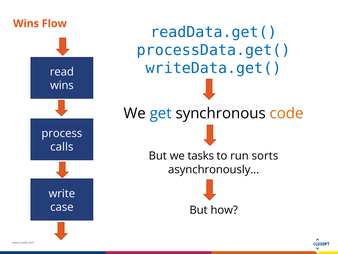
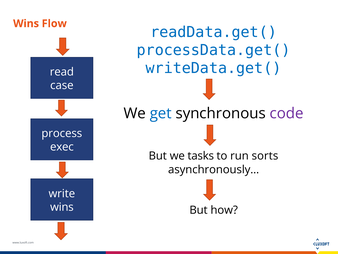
wins at (62, 85): wins -> case
code colour: orange -> purple
calls: calls -> exec
case at (62, 207): case -> wins
